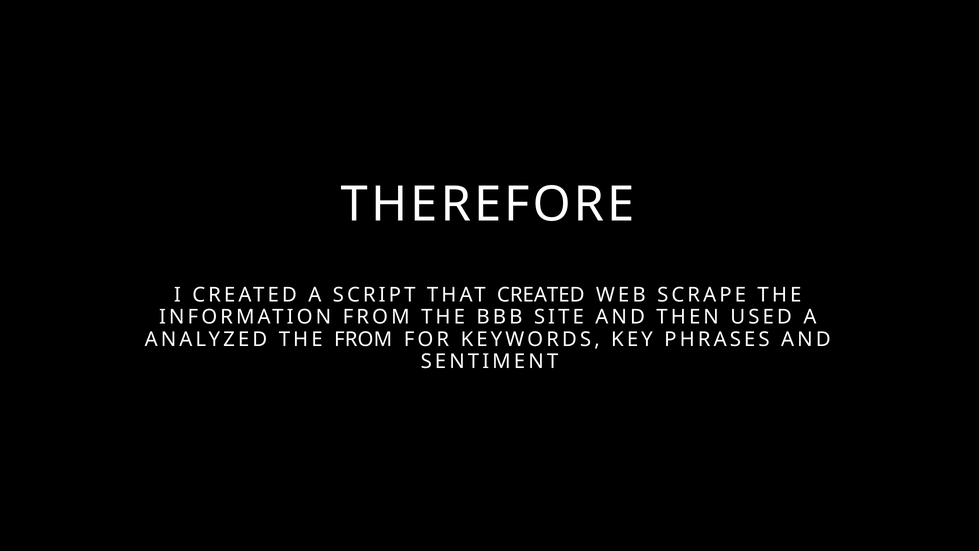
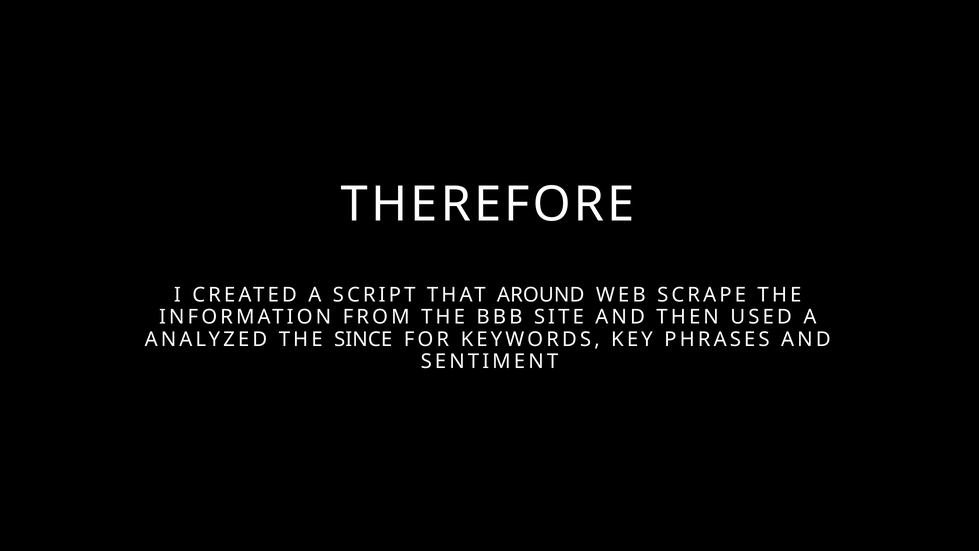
THAT CREATED: CREATED -> AROUND
THE FROM: FROM -> SINCE
